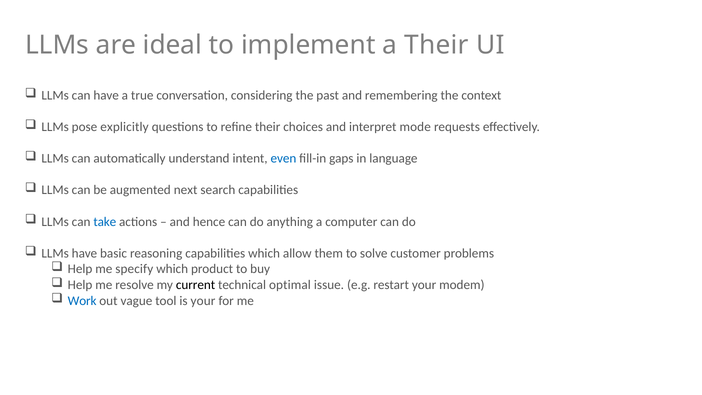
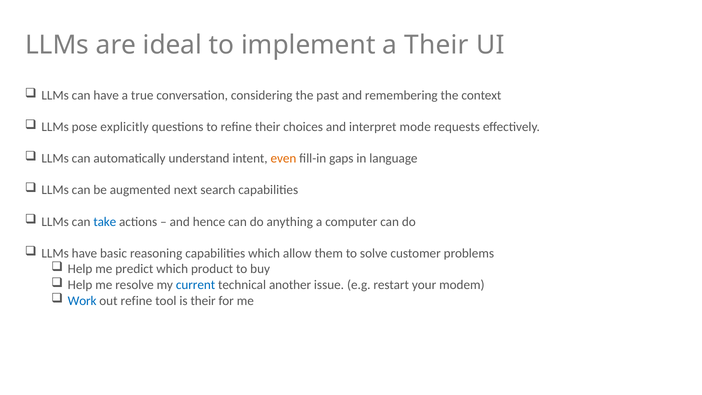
even colour: blue -> orange
specify: specify -> predict
current colour: black -> blue
optimal: optimal -> another
out vague: vague -> refine
is your: your -> their
